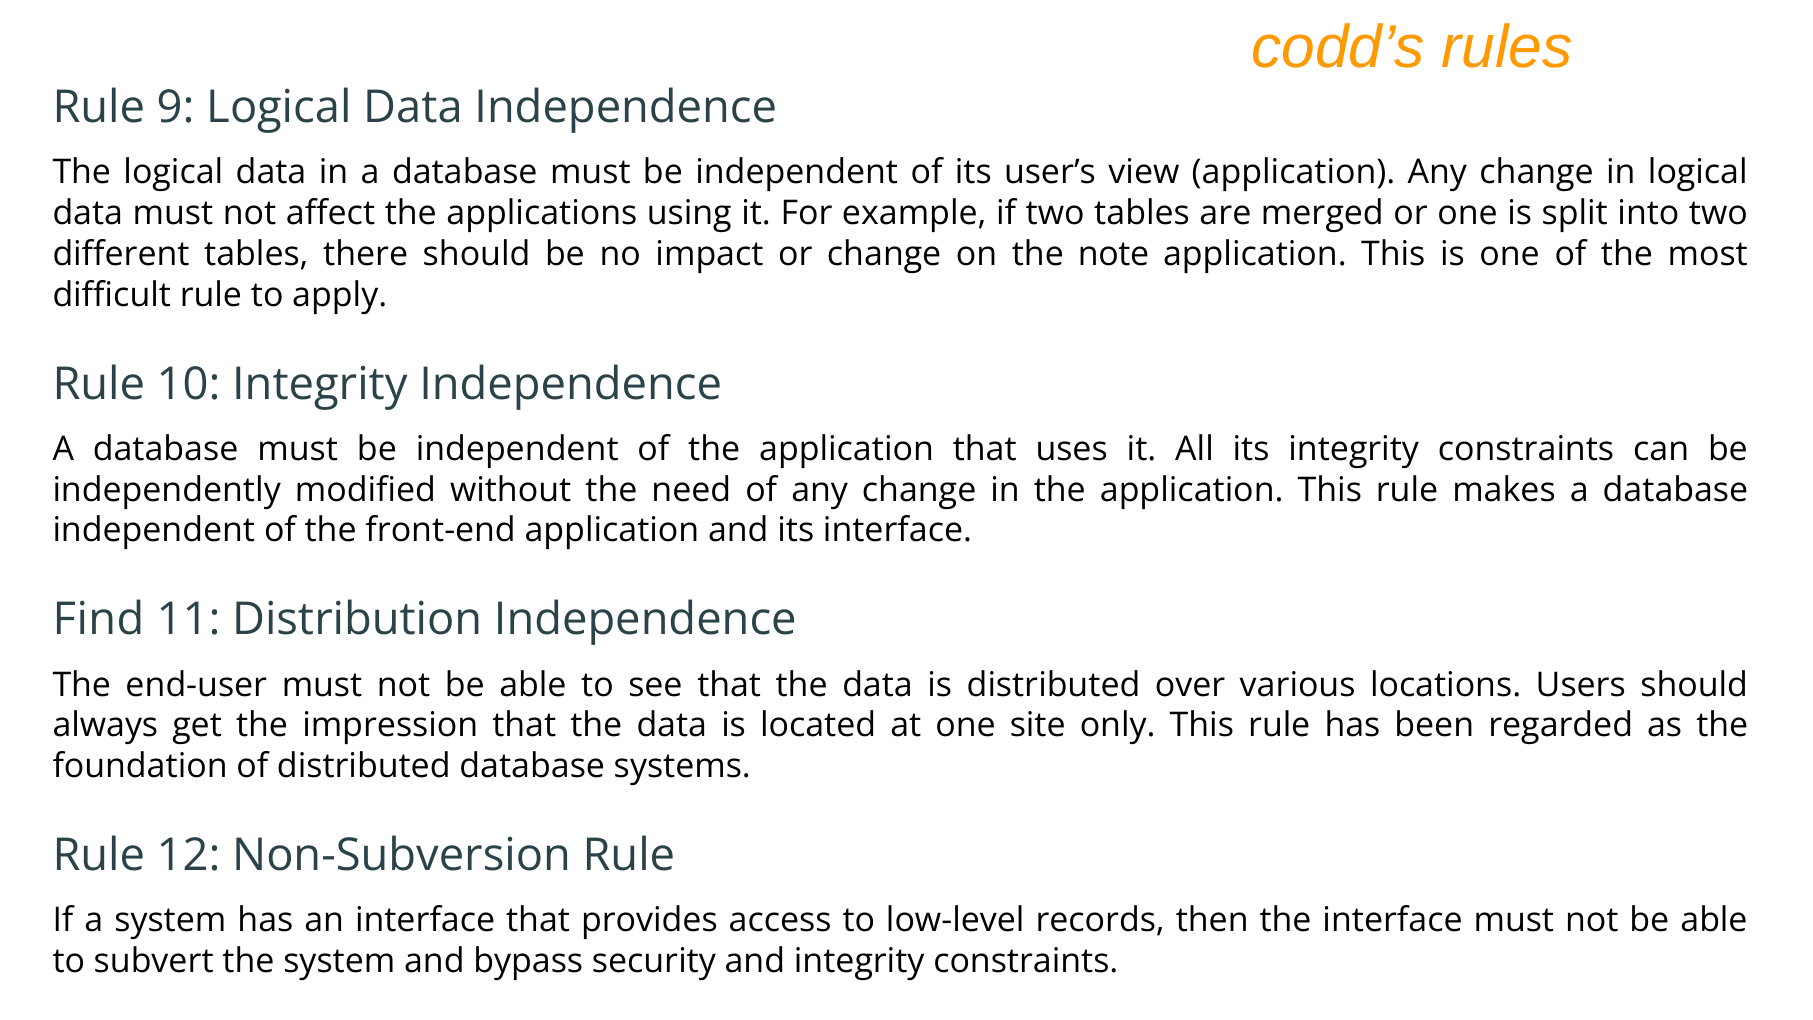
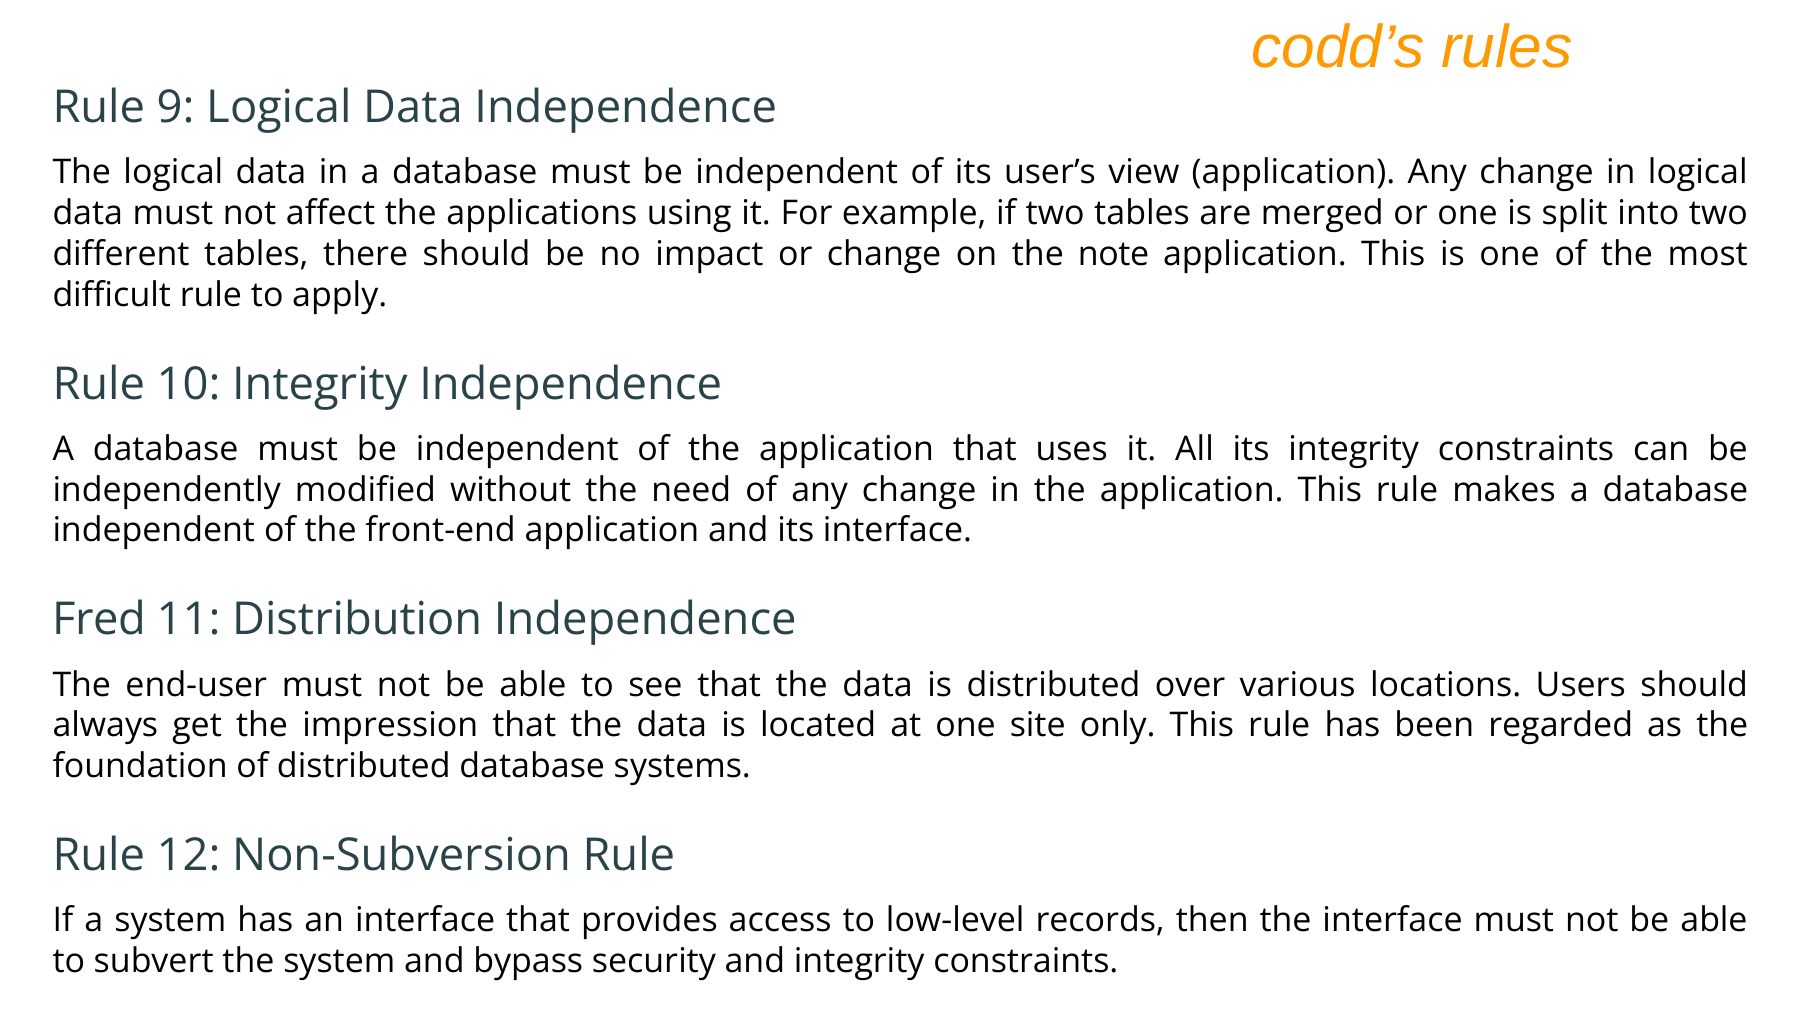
Find: Find -> Fred
